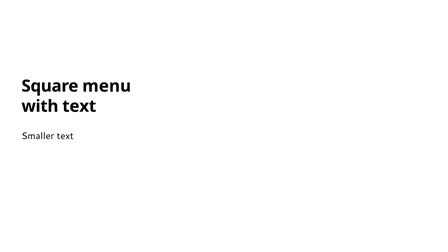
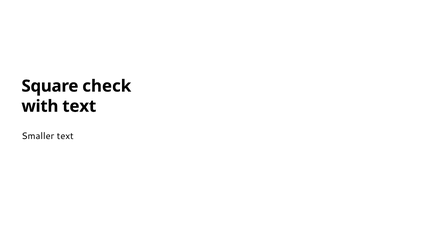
menu: menu -> check
